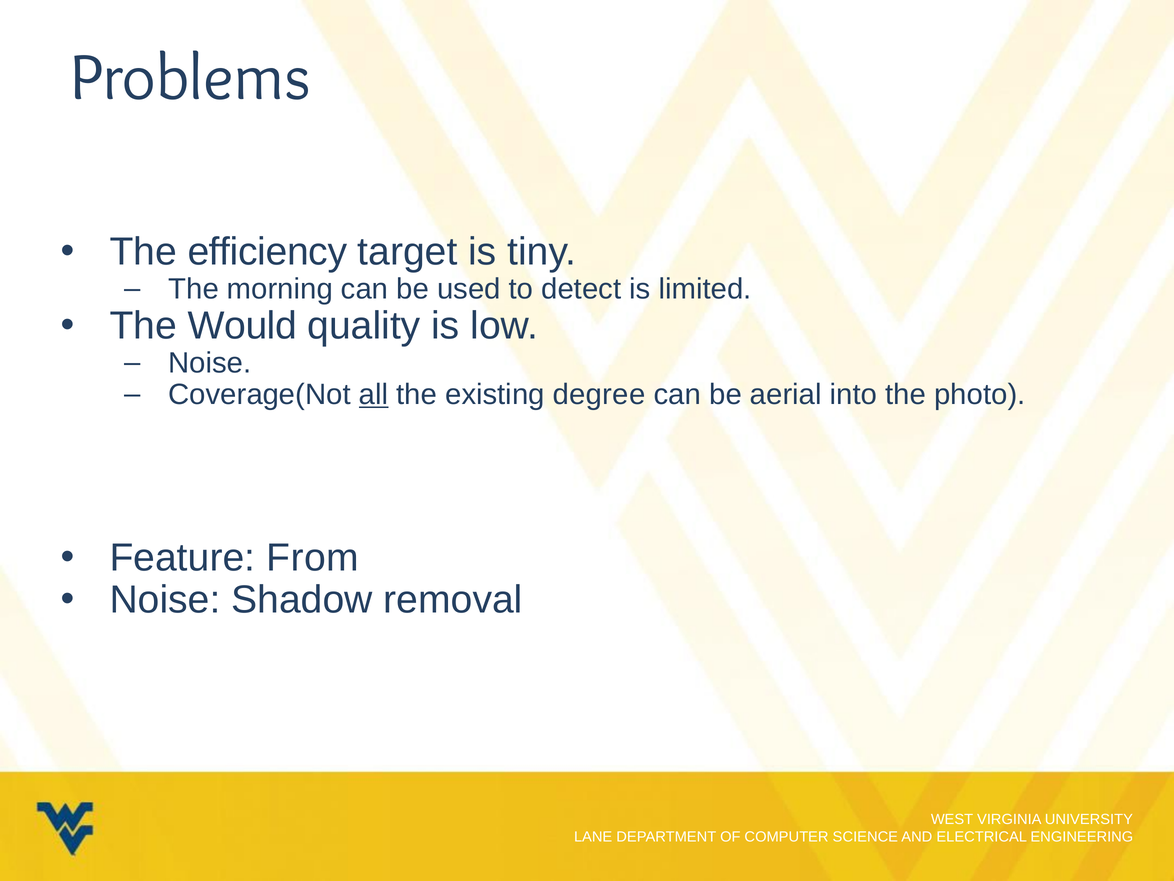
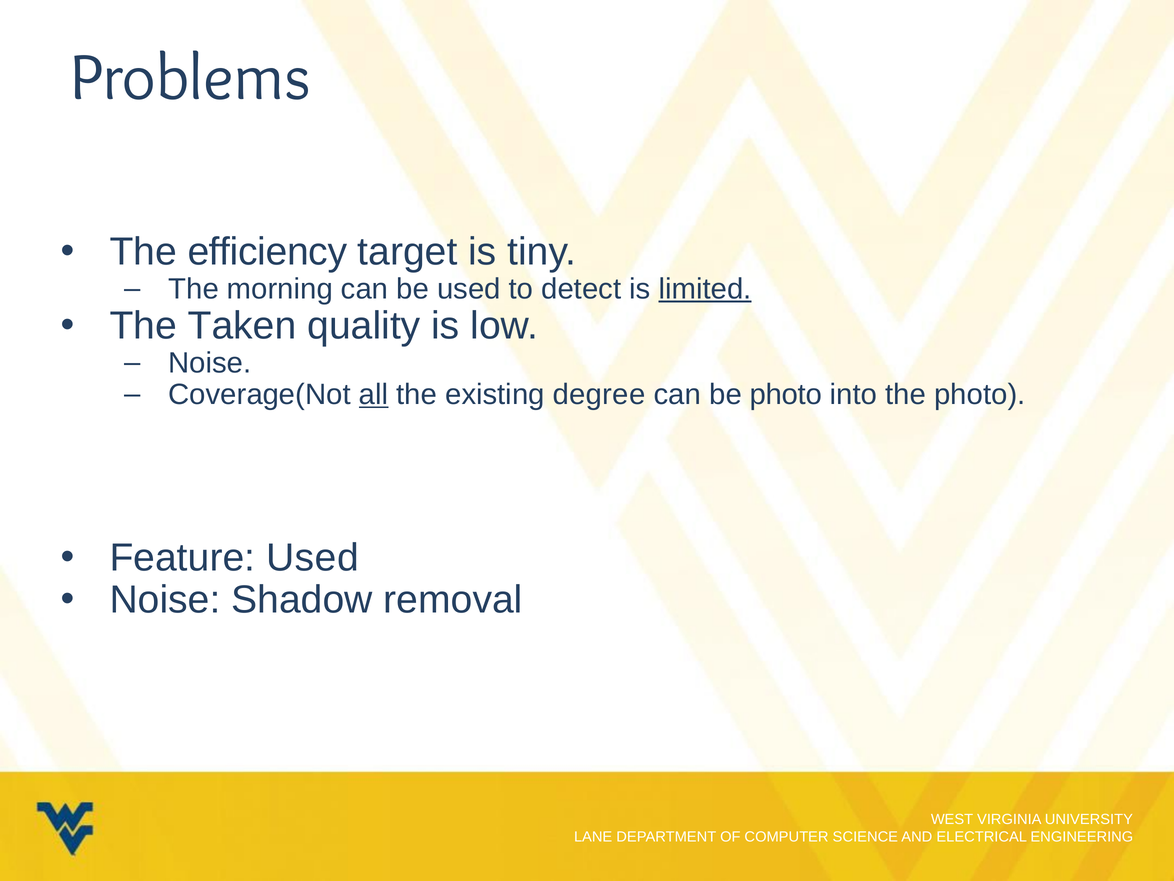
limited underline: none -> present
Would: Would -> Taken
be aerial: aerial -> photo
Feature From: From -> Used
